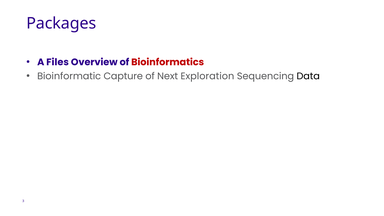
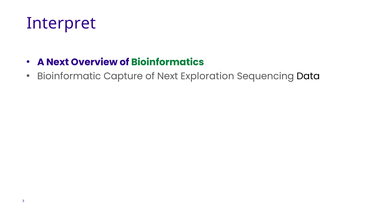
Packages: Packages -> Interpret
A Files: Files -> Next
Bioinformatics colour: red -> green
